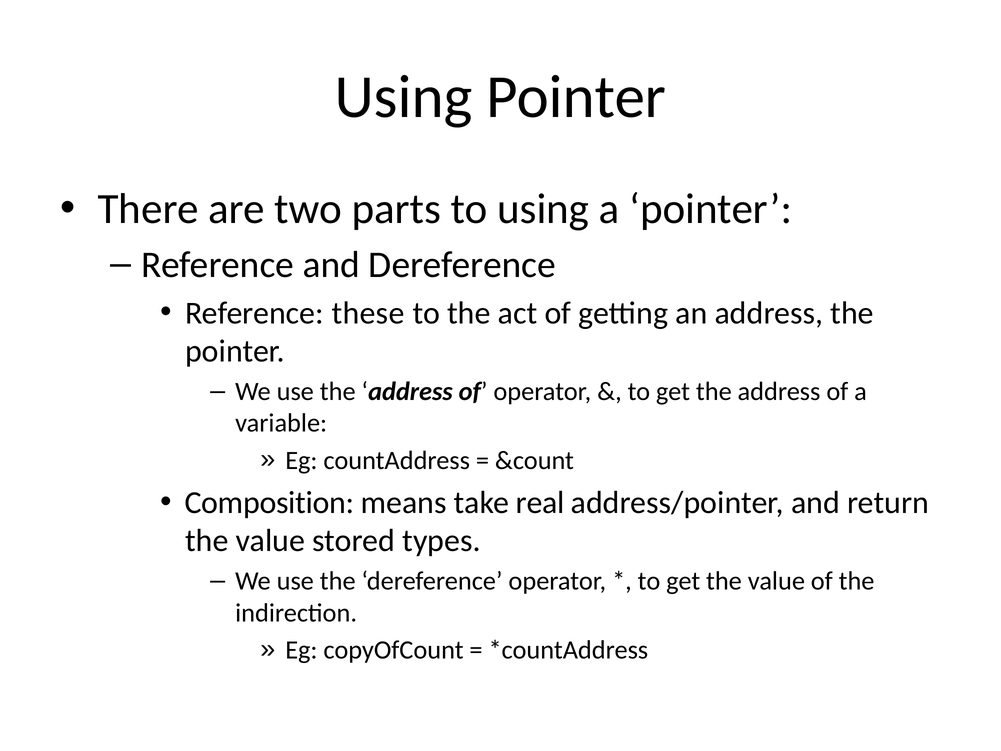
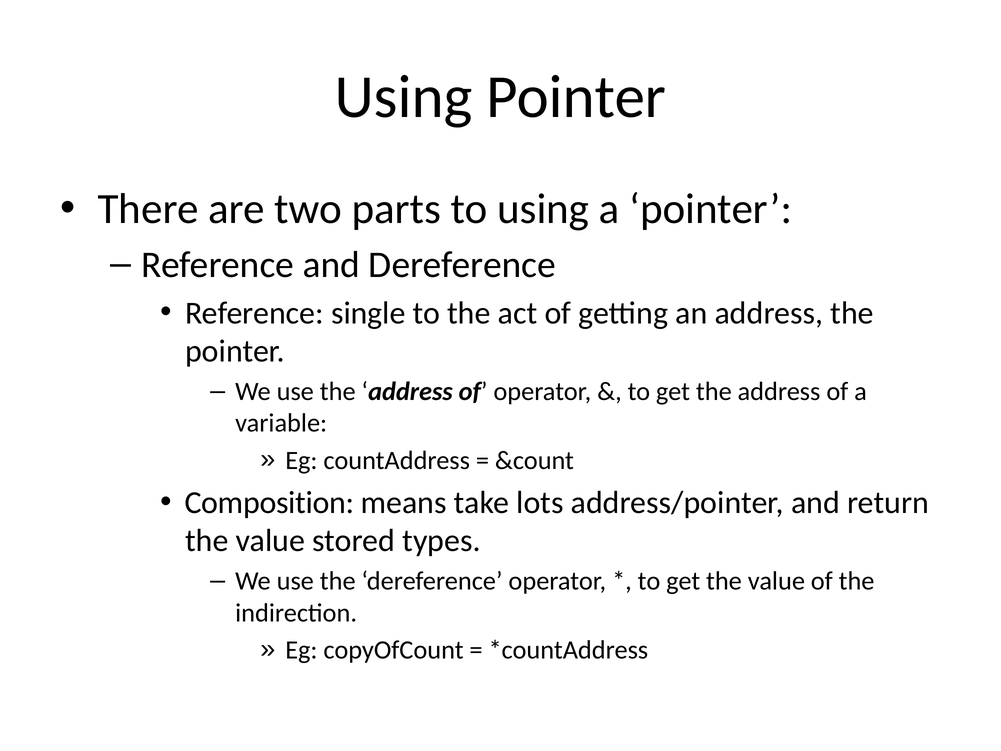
these: these -> single
real: real -> lots
